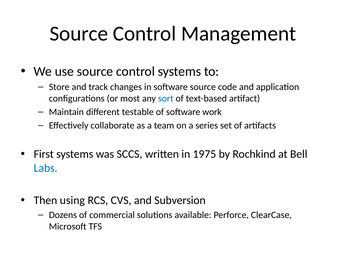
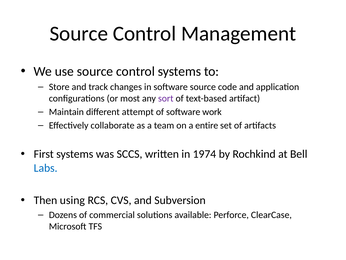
sort colour: blue -> purple
testable: testable -> attempt
series: series -> entire
1975: 1975 -> 1974
